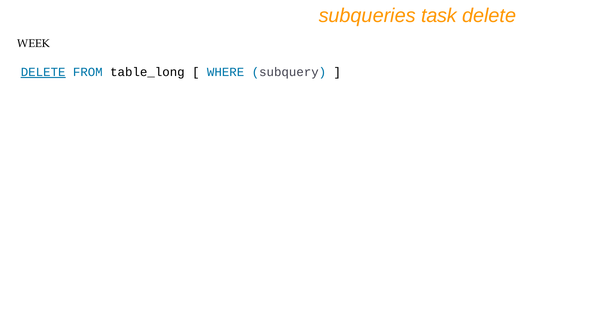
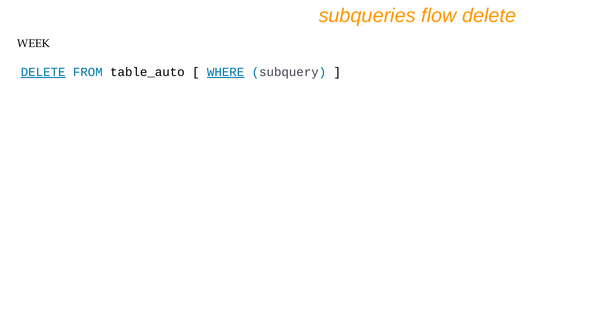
task: task -> flow
table_long: table_long -> table_auto
WHERE underline: none -> present
